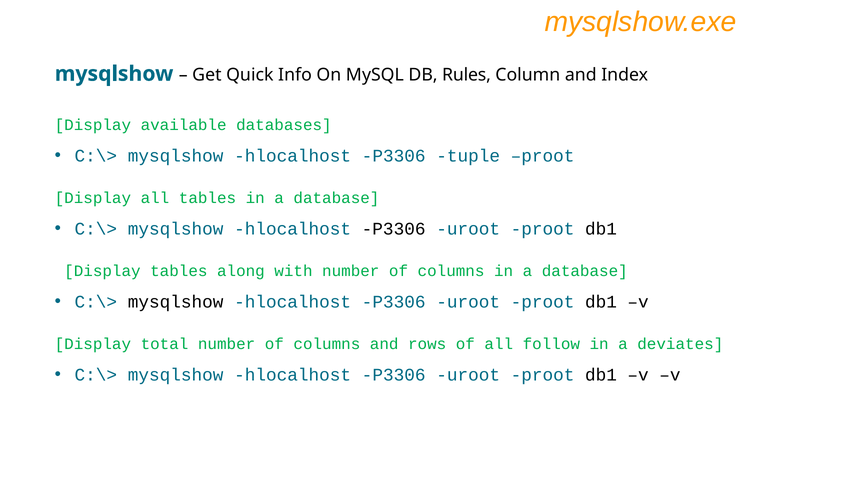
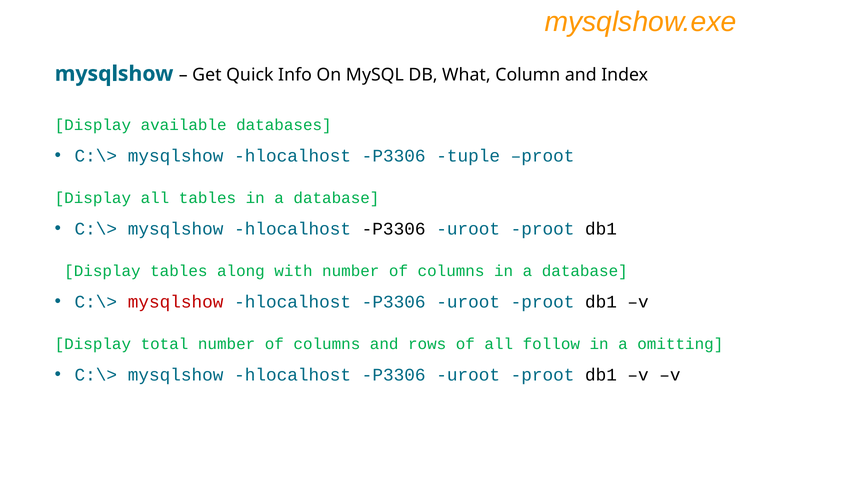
Rules: Rules -> What
mysqlshow at (176, 302) colour: black -> red
deviates: deviates -> omitting
